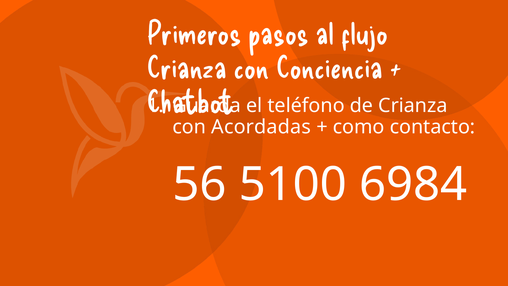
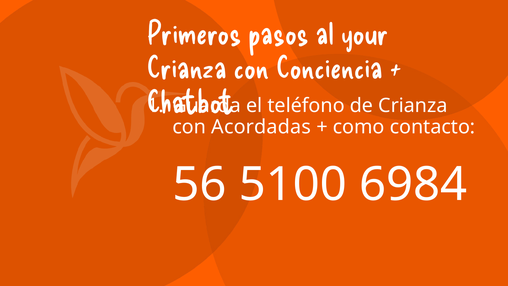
flujo: flujo -> your
